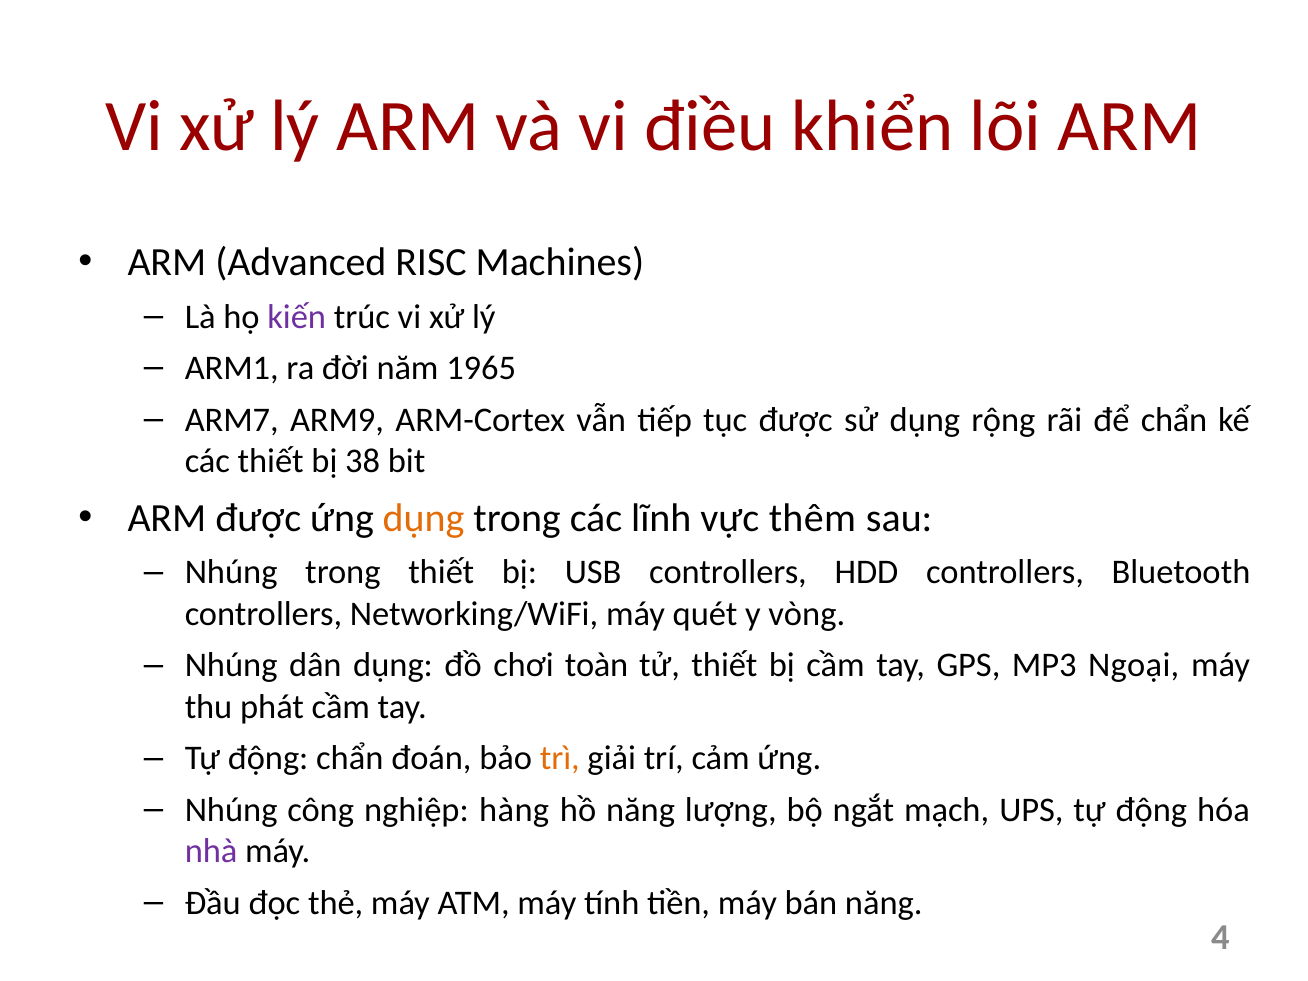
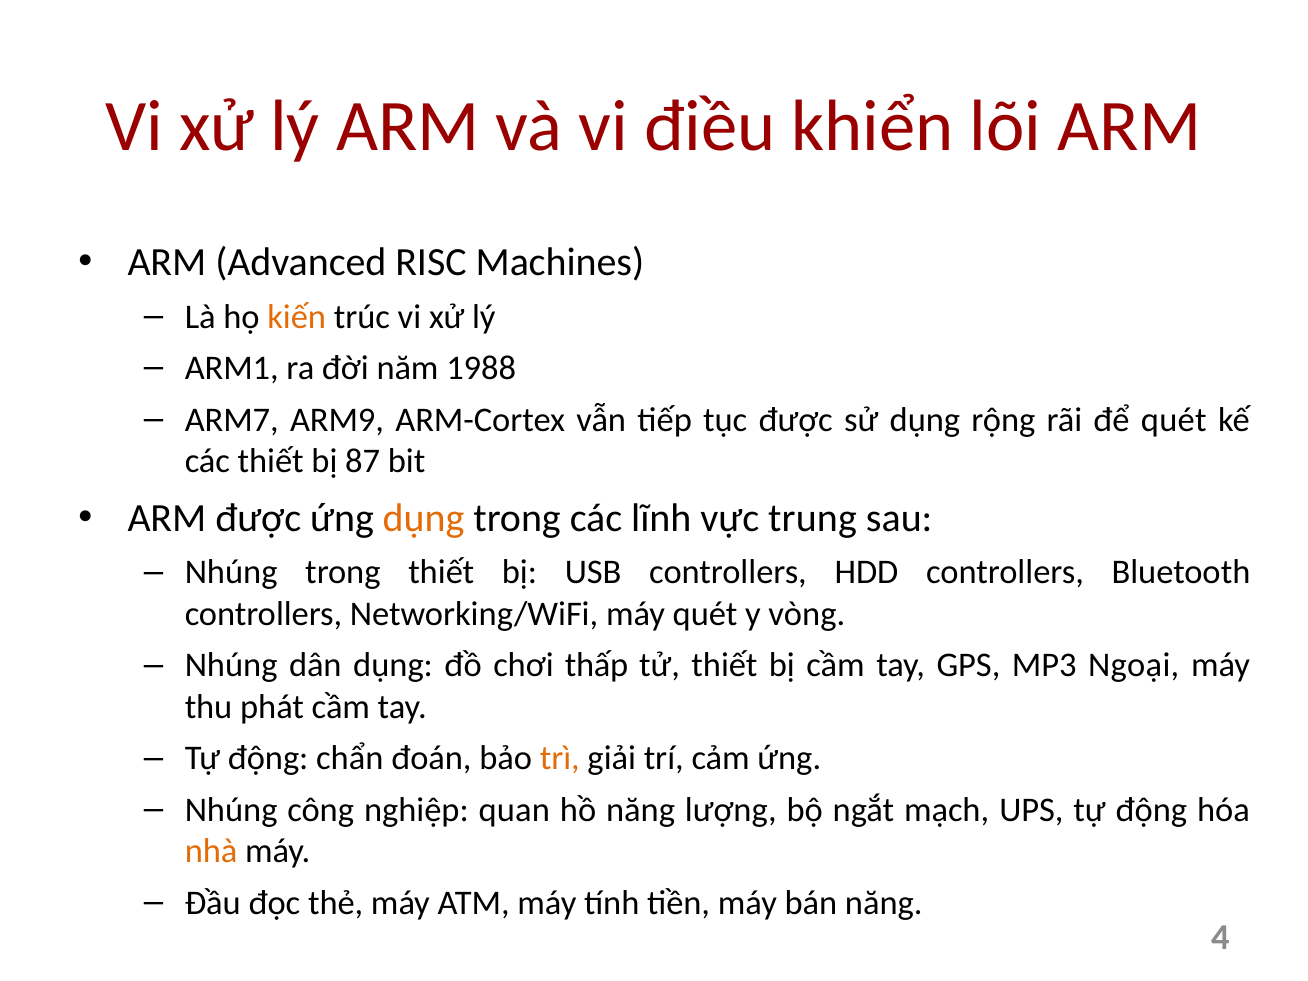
kiến colour: purple -> orange
1965: 1965 -> 1988
để chẩn: chẩn -> quét
38: 38 -> 87
thêm: thêm -> trung
toàn: toàn -> thấp
hàng: hàng -> quan
nhà colour: purple -> orange
